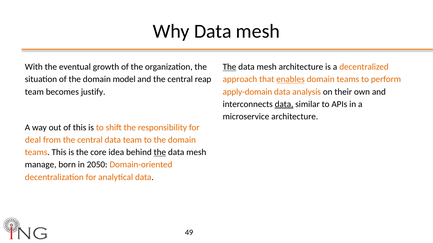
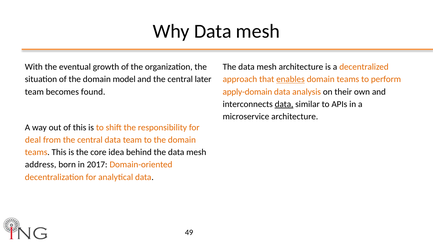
The at (230, 67) underline: present -> none
reap: reap -> later
justify: justify -> found
the at (160, 153) underline: present -> none
manage: manage -> address
2050: 2050 -> 2017
